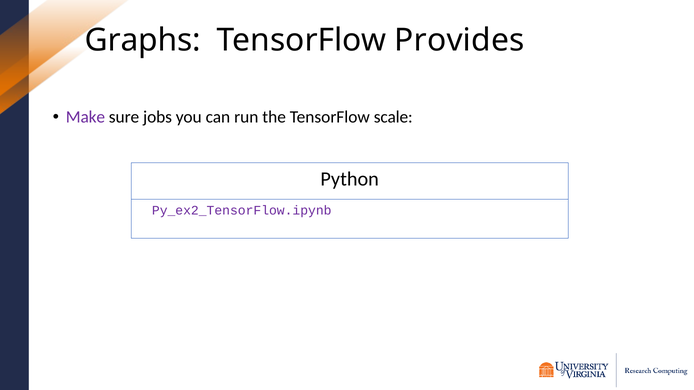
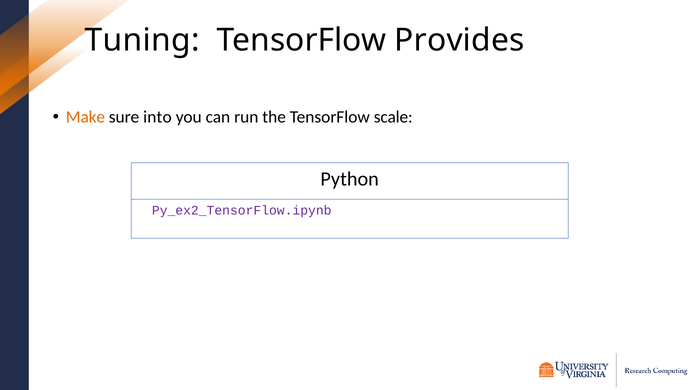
Graphs: Graphs -> Tuning
Make colour: purple -> orange
jobs: jobs -> into
